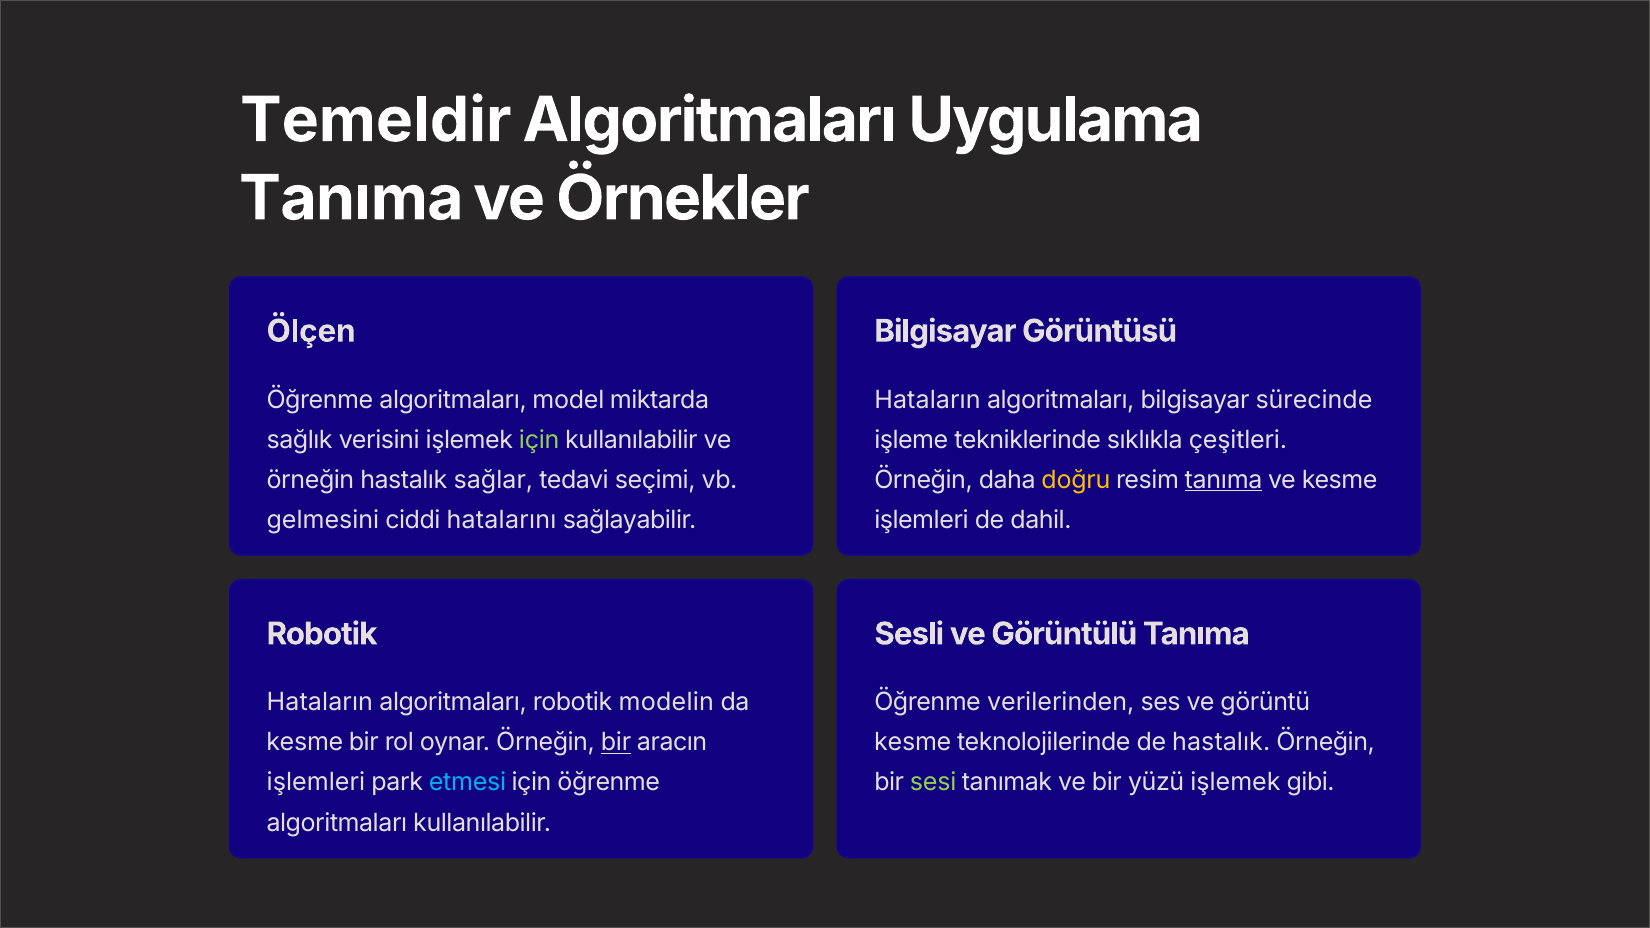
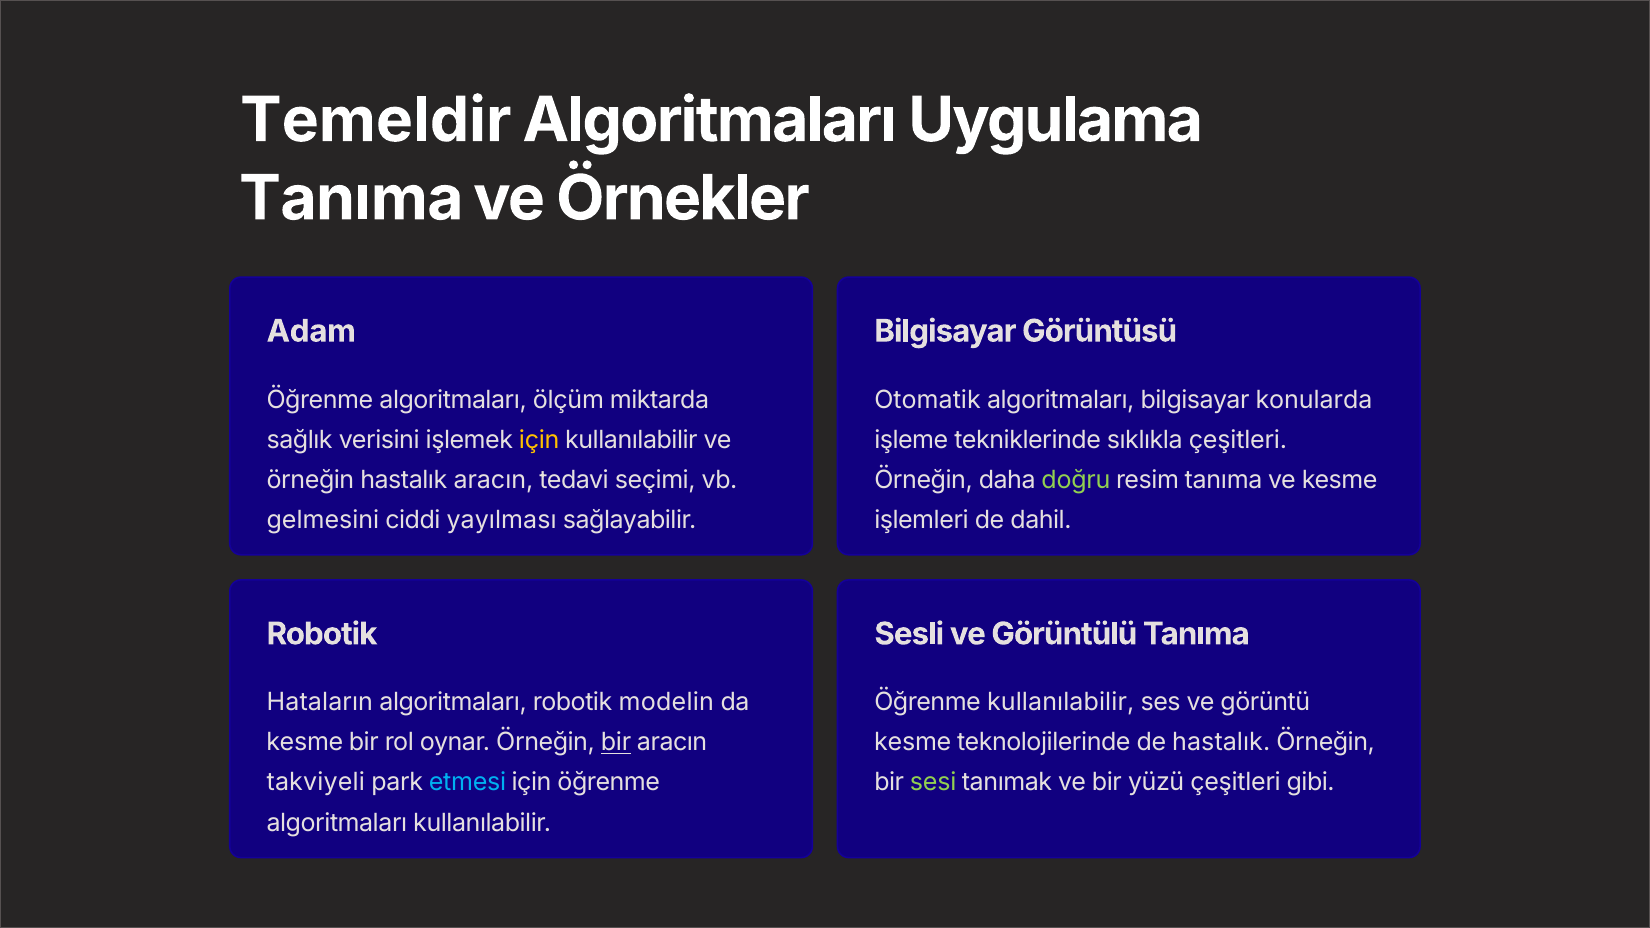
Ölçen: Ölçen -> Adam
model: model -> ölçüm
Hataların at (927, 400): Hataların -> Otomatik
sürecinde: sürecinde -> konularda
için at (539, 440) colour: light green -> yellow
hastalık sağlar: sağlar -> aracın
doğru colour: yellow -> light green
tanıma at (1224, 480) underline: present -> none
hatalarını: hatalarını -> yayılması
Öğrenme verilerinden: verilerinden -> kullanılabilir
yüzü işlemek: işlemek -> çeşitleri
işlemleri at (316, 783): işlemleri -> takviyeli
